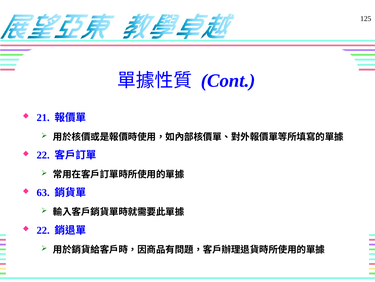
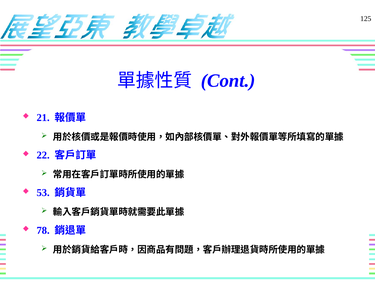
63: 63 -> 53
22 at (43, 230): 22 -> 78
